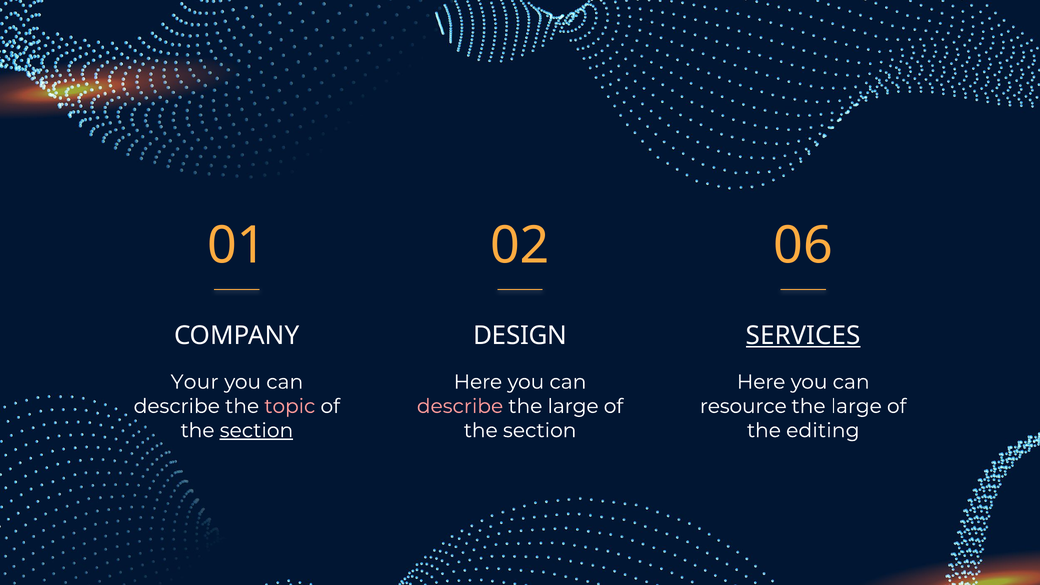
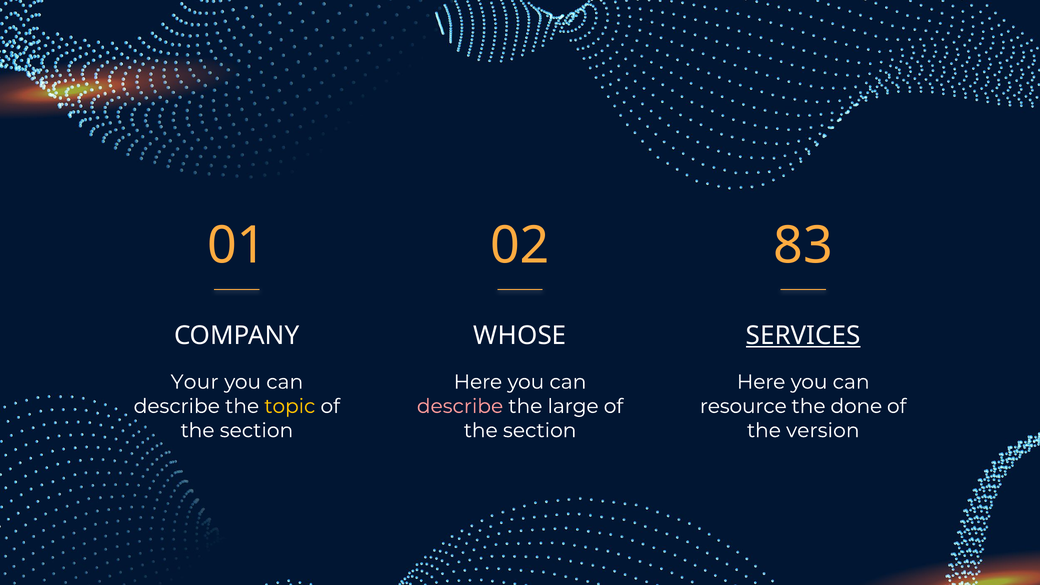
06: 06 -> 83
DESIGN: DESIGN -> WHOSE
topic colour: pink -> yellow
large at (856, 406): large -> done
section at (256, 431) underline: present -> none
editing: editing -> version
